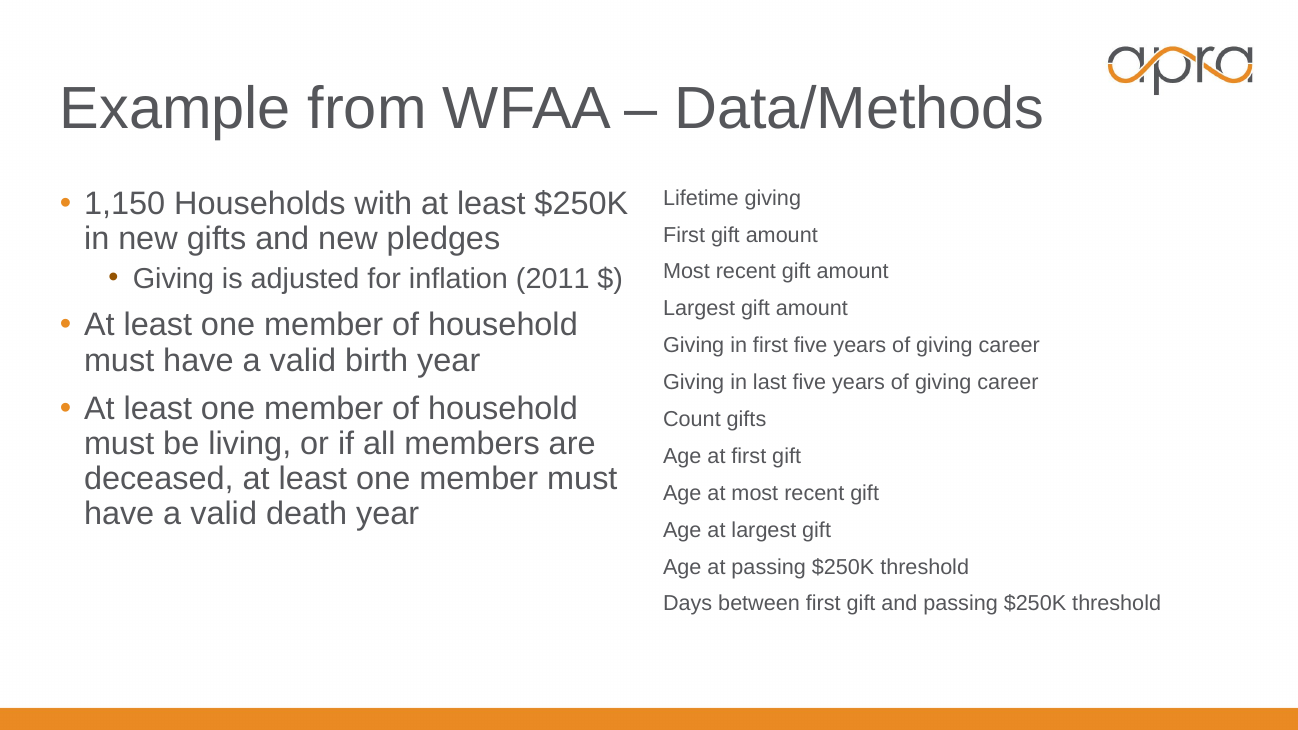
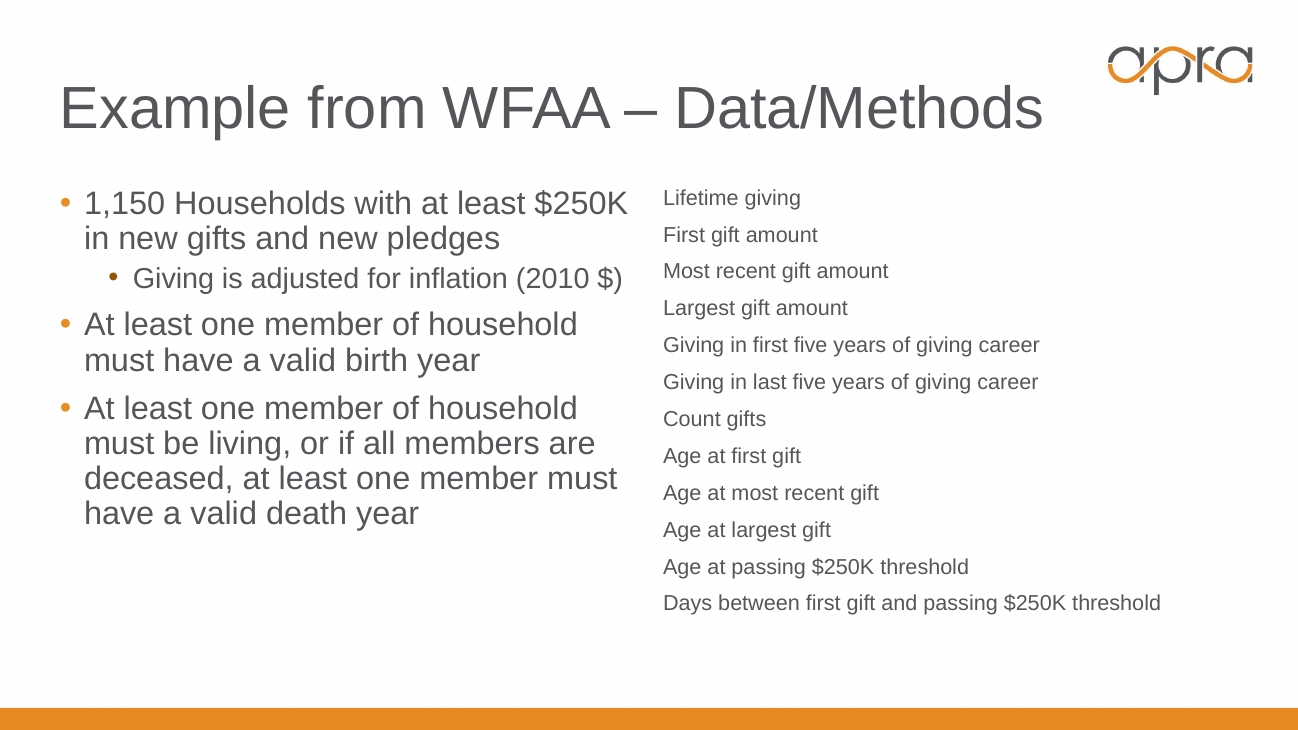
2011: 2011 -> 2010
